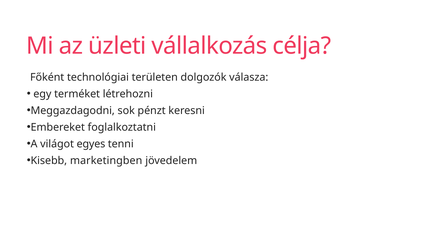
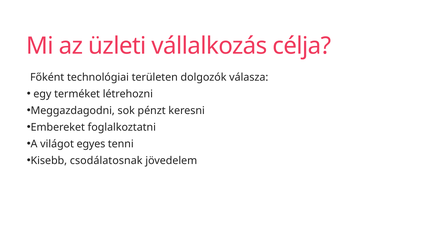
marketingben: marketingben -> csodálatosnak
